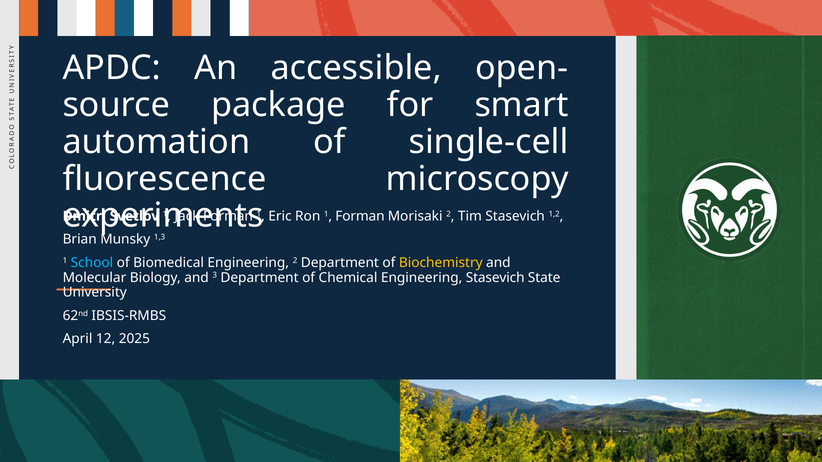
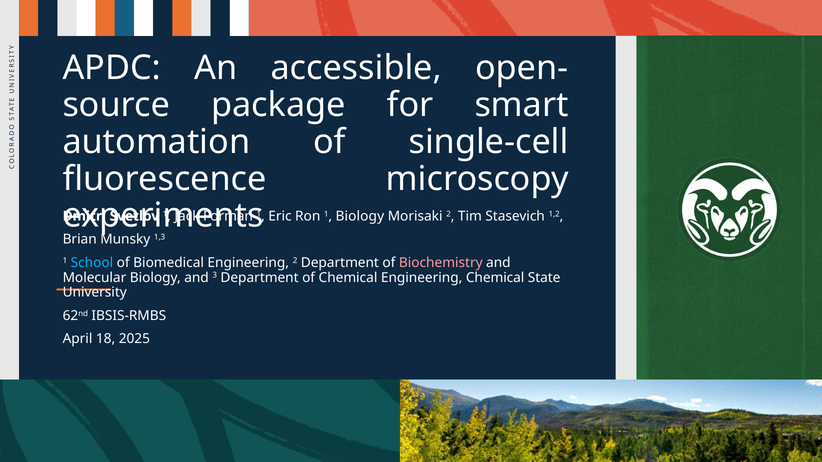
1 Forman: Forman -> Biology
Biochemistry colour: yellow -> pink
Engineering Stasevich: Stasevich -> Chemical
12: 12 -> 18
